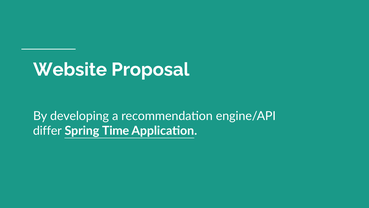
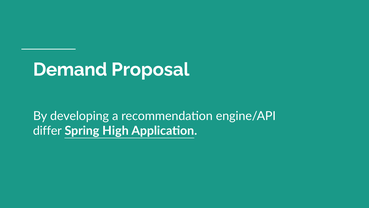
Website: Website -> Demand
Time: Time -> High
